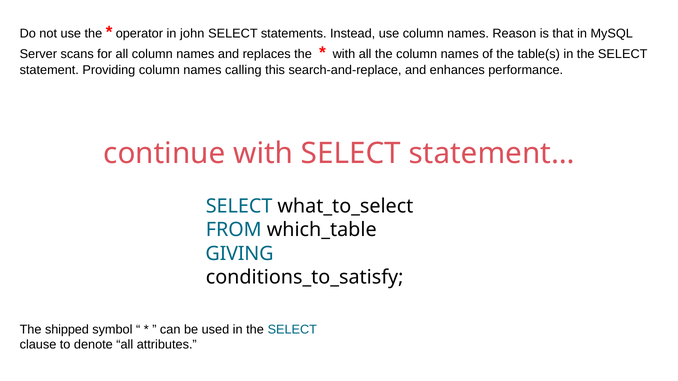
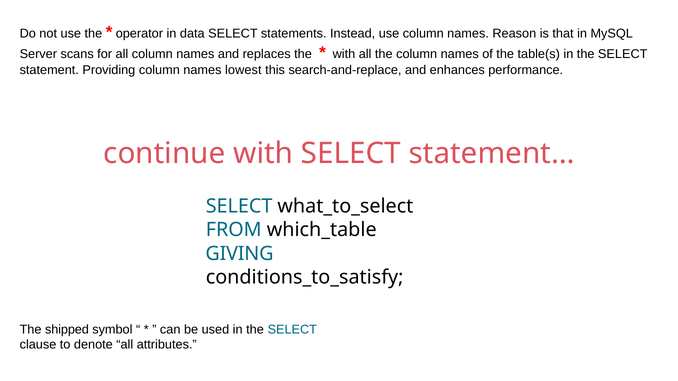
john: john -> data
calling: calling -> lowest
